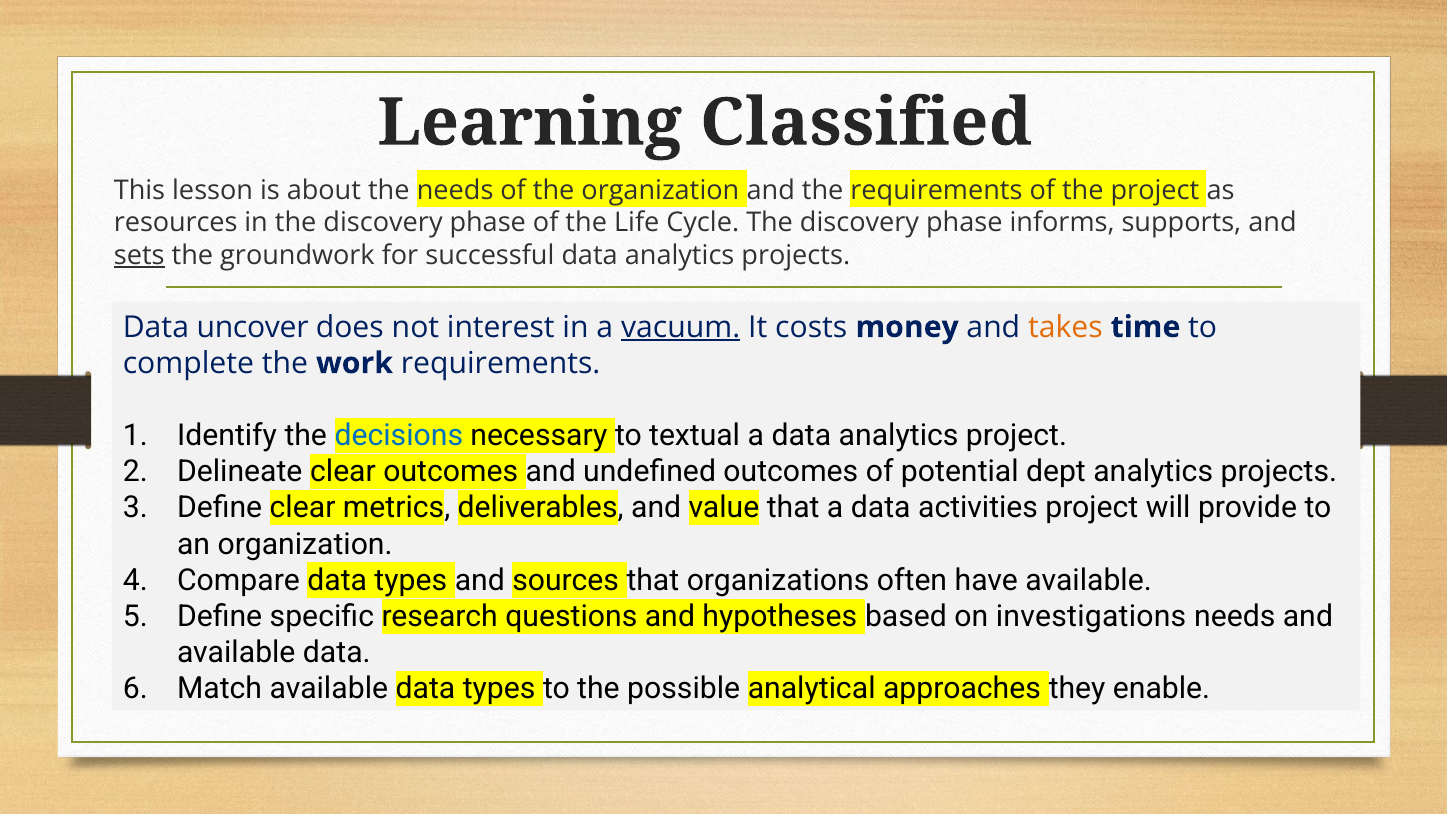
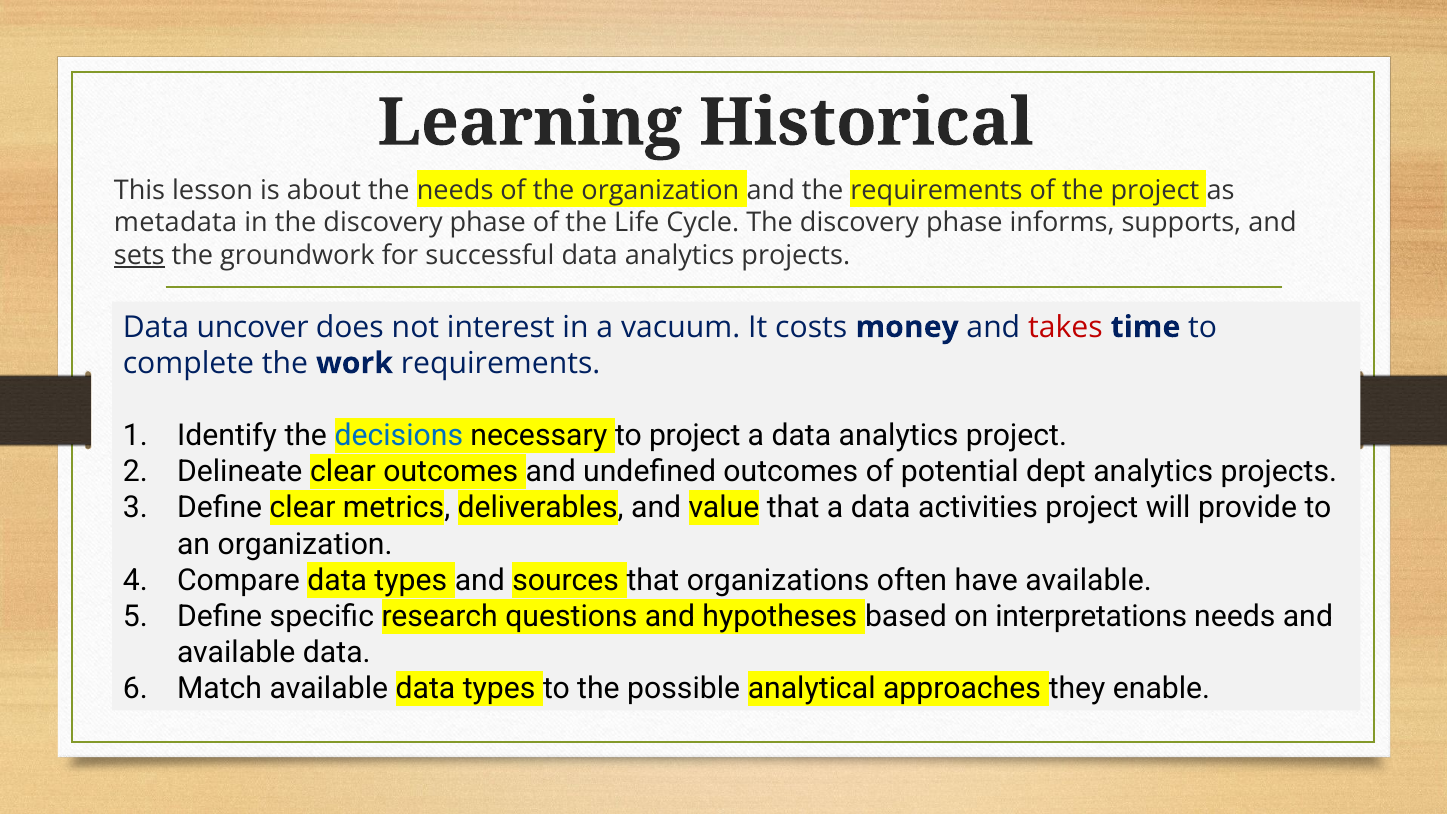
Classified: Classified -> Historical
resources: resources -> metadata
vacuum underline: present -> none
takes colour: orange -> red
to textual: textual -> project
investigations: investigations -> interpretations
